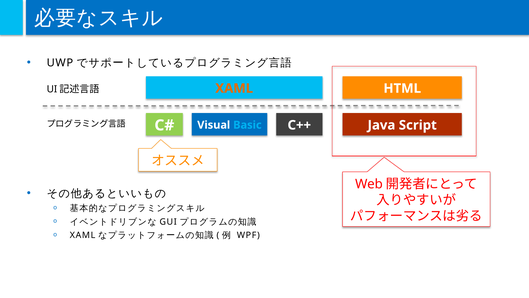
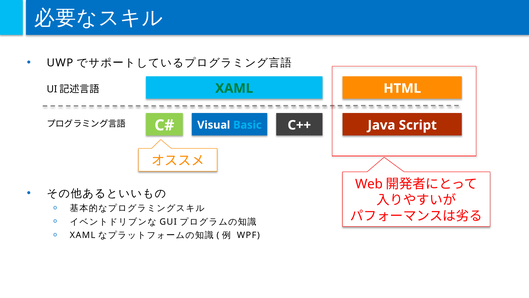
XAML at (234, 88) colour: orange -> green
